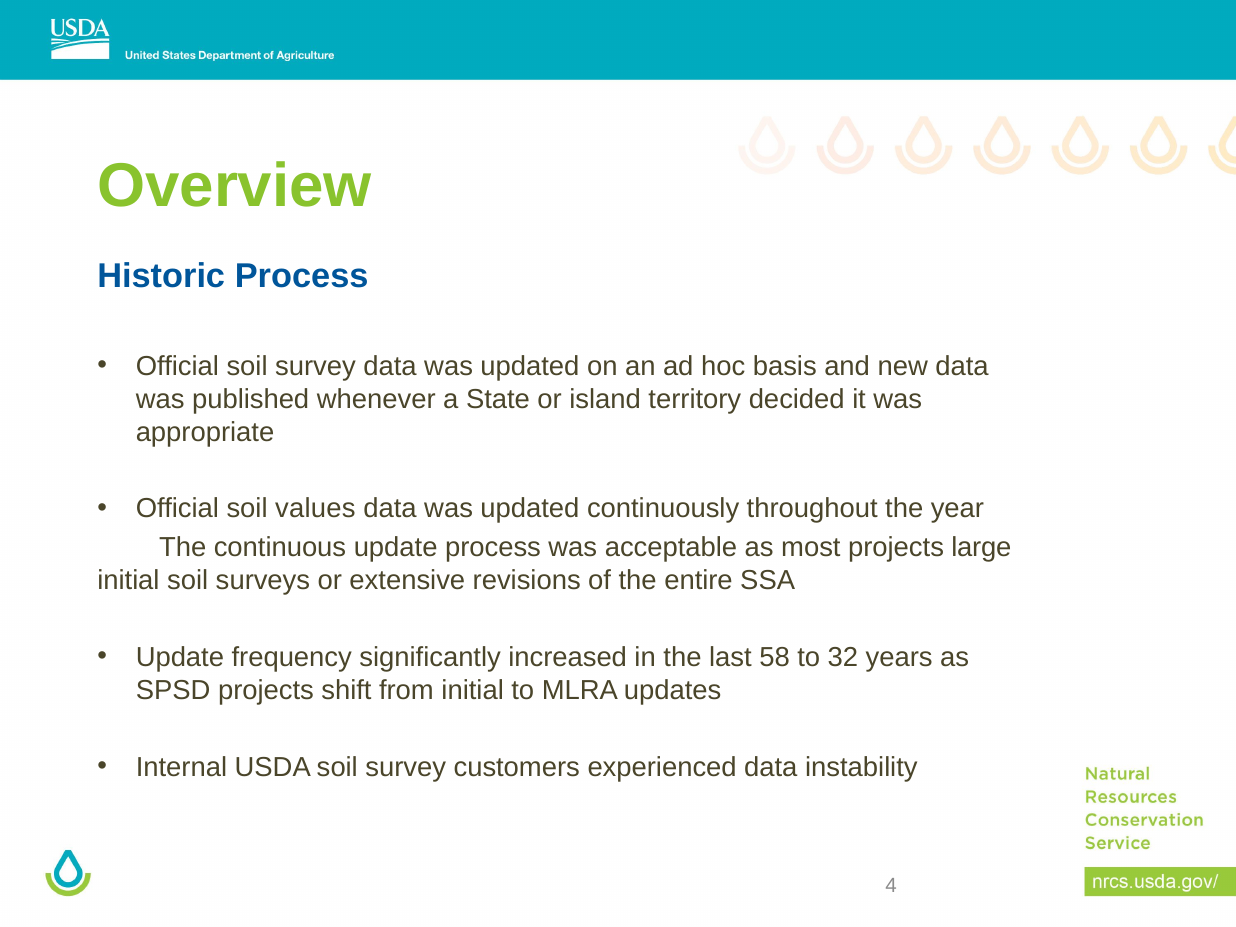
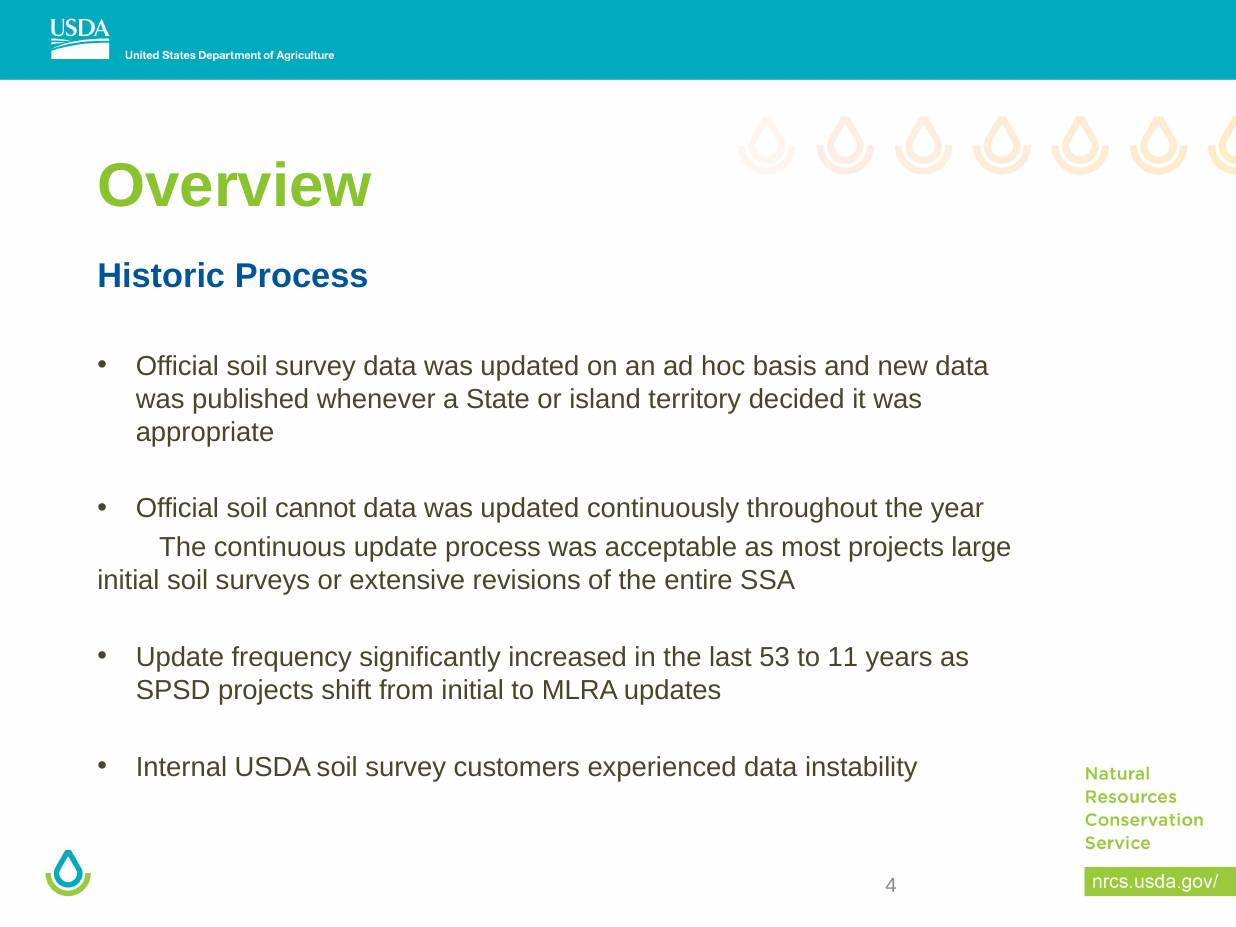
values: values -> cannot
58: 58 -> 53
32: 32 -> 11
